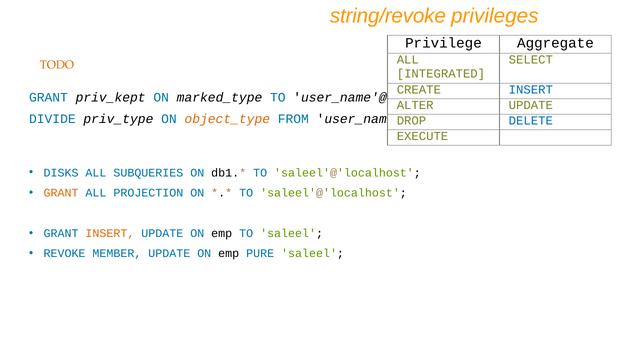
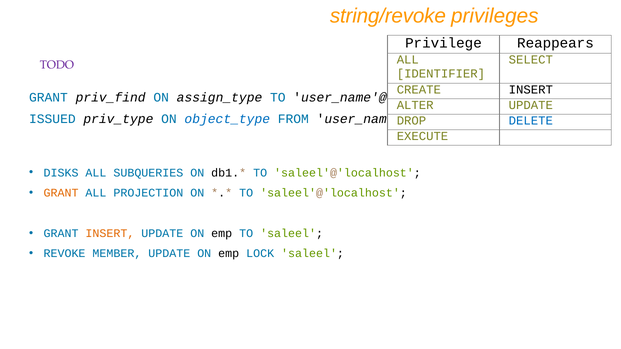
Aggregate: Aggregate -> Reappears
TODO colour: orange -> purple
INTEGRATED: INTEGRATED -> IDENTIFIER
INSERT at (531, 90) colour: blue -> black
priv_kept: priv_kept -> priv_find
marked_type: marked_type -> assign_type
DIVIDE: DIVIDE -> ISSUED
object_type colour: orange -> blue
PURE: PURE -> LOCK
